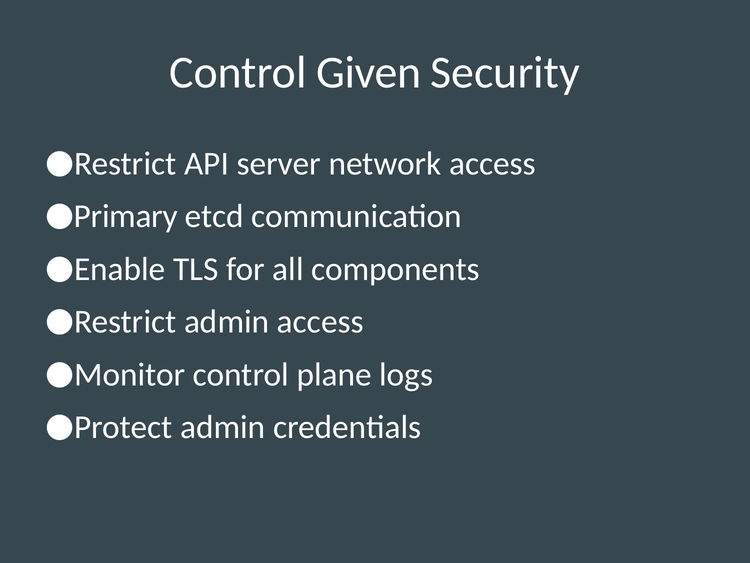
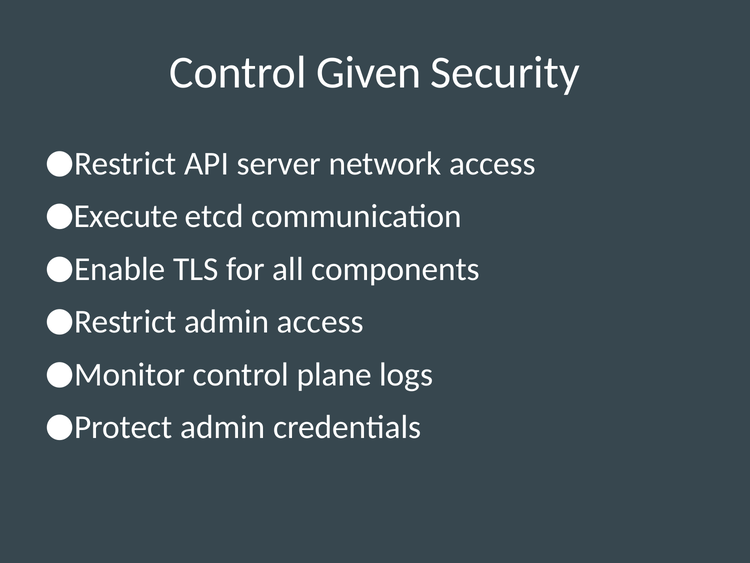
Primary: Primary -> Execute
